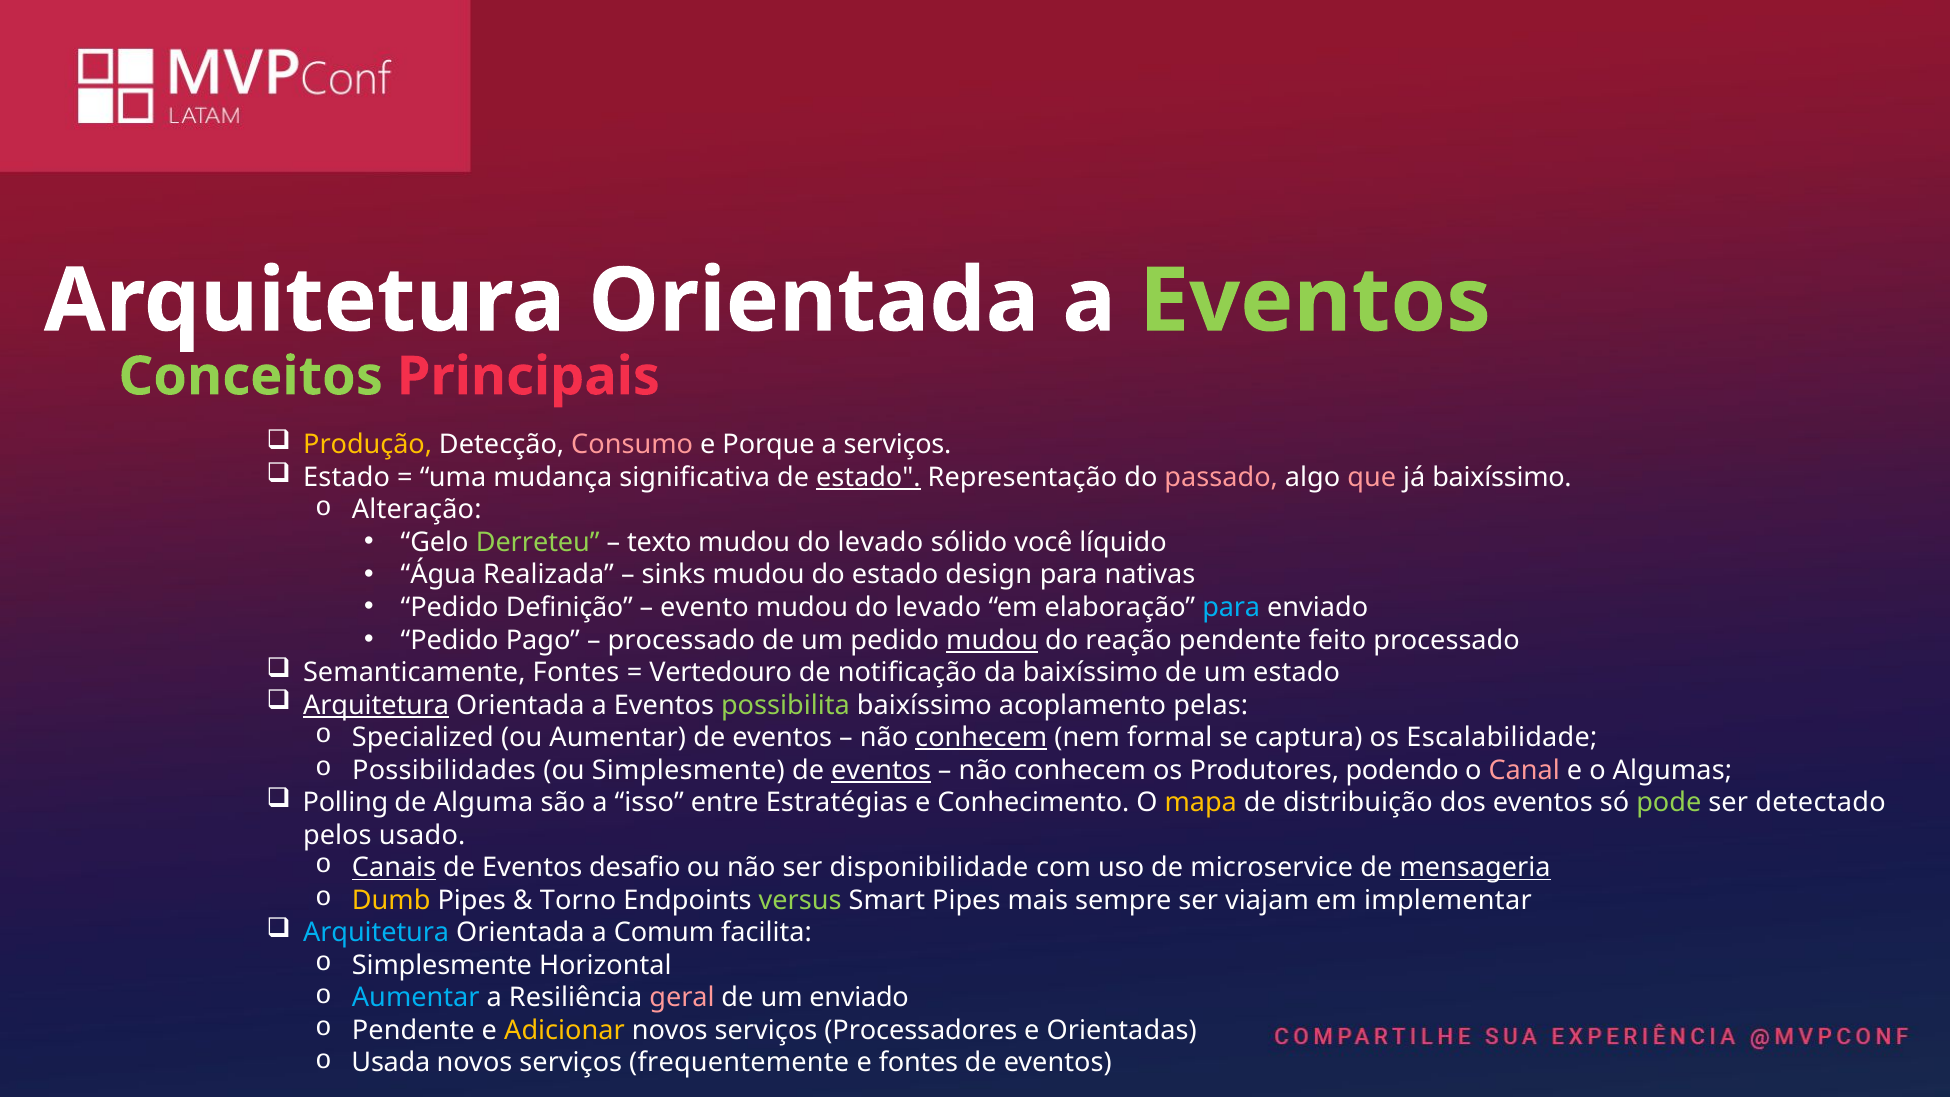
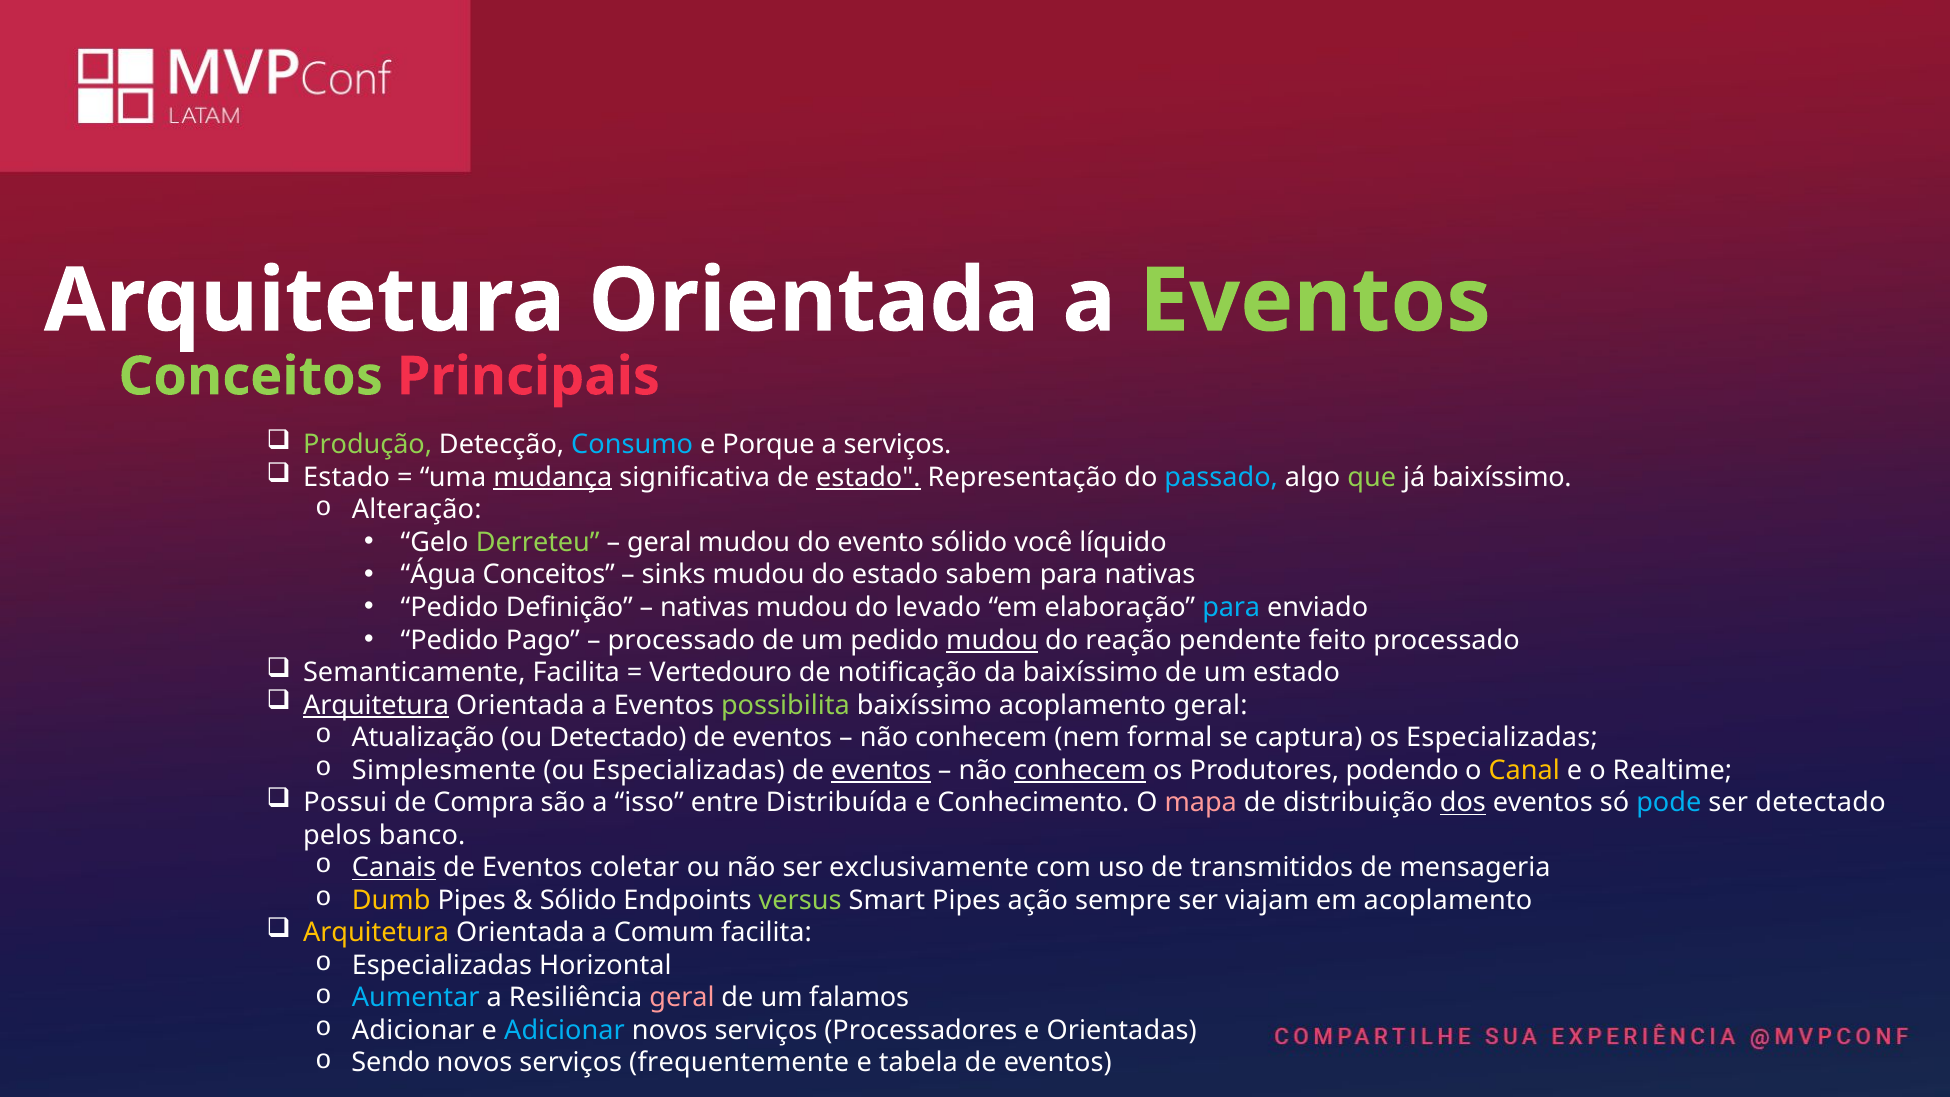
Produção colour: yellow -> light green
Consumo colour: pink -> light blue
mudança underline: none -> present
passado colour: pink -> light blue
que colour: pink -> light green
texto at (659, 542): texto -> geral
levado at (880, 542): levado -> evento
Água Realizada: Realizada -> Conceitos
design: design -> sabem
evento at (704, 607): evento -> nativas
Semanticamente Fontes: Fontes -> Facilita
acoplamento pelas: pelas -> geral
Specialized: Specialized -> Atualização
ou Aumentar: Aumentar -> Detectado
conhecem at (981, 738) underline: present -> none
os Escalabilidade: Escalabilidade -> Especializadas
Possibilidades: Possibilidades -> Simplesmente
ou Simplesmente: Simplesmente -> Especializadas
conhecem at (1080, 770) underline: none -> present
Canal colour: pink -> yellow
Algumas: Algumas -> Realtime
Polling: Polling -> Possui
Alguma: Alguma -> Compra
Estratégias: Estratégias -> Distribuída
mapa colour: yellow -> pink
dos underline: none -> present
pode colour: light green -> light blue
usado: usado -> banco
desafio: desafio -> coletar
disponibilidade: disponibilidade -> exclusivamente
microservice: microservice -> transmitidos
mensageria underline: present -> none
Torno at (578, 900): Torno -> Sólido
mais: mais -> ação
em implementar: implementar -> acoplamento
Arquitetura at (376, 933) colour: light blue -> yellow
o Simplesmente: Simplesmente -> Especializadas
um enviado: enviado -> falamos
o Pendente: Pendente -> Adicionar
Adicionar at (565, 1030) colour: yellow -> light blue
Usada: Usada -> Sendo
e fontes: fontes -> tabela
